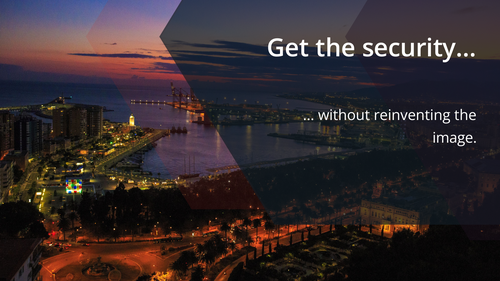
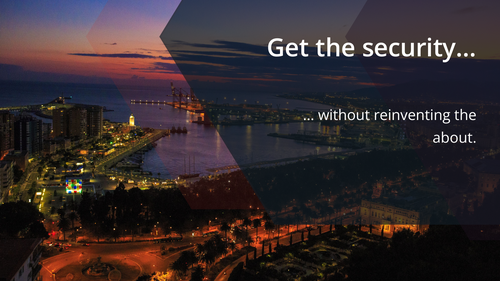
image: image -> about
